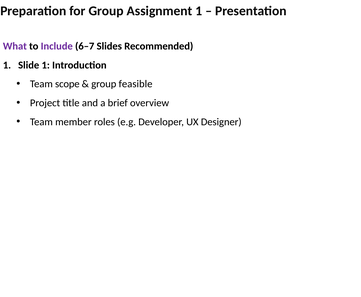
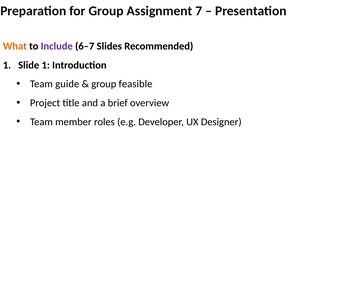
Assignment 1: 1 -> 7
What colour: purple -> orange
scope: scope -> guide
